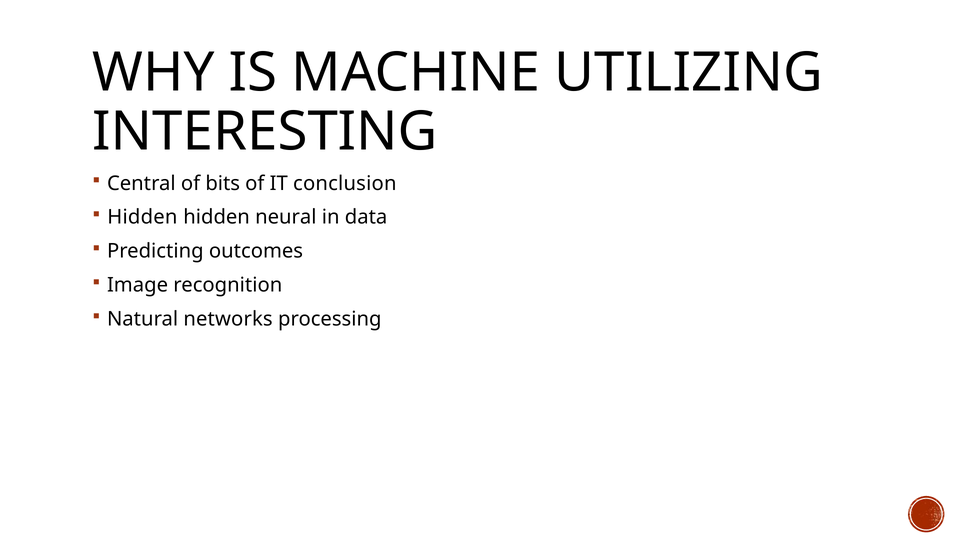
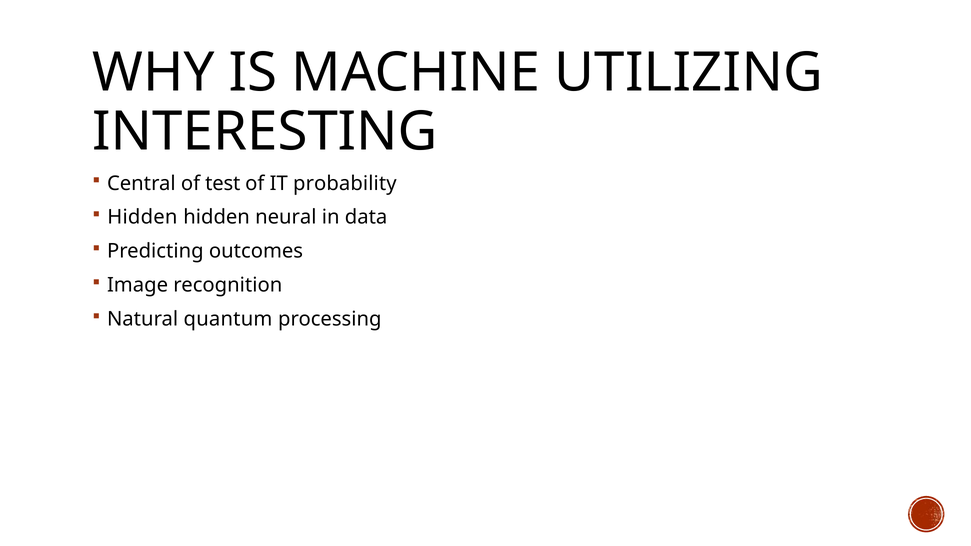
bits: bits -> test
conclusion: conclusion -> probability
networks: networks -> quantum
